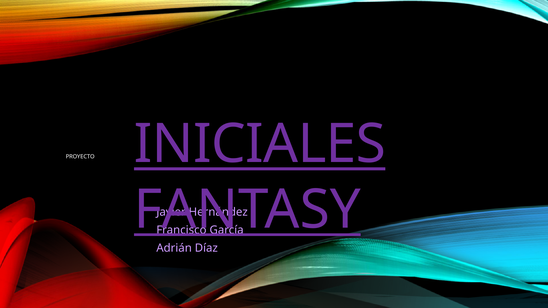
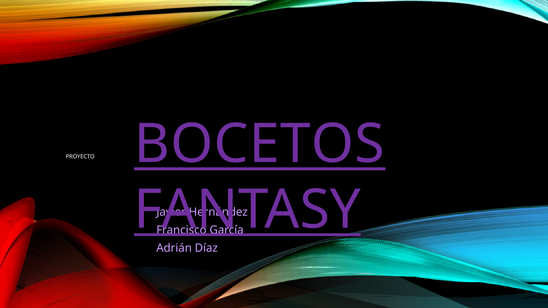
INICIALES: INICIALES -> BOCETOS
